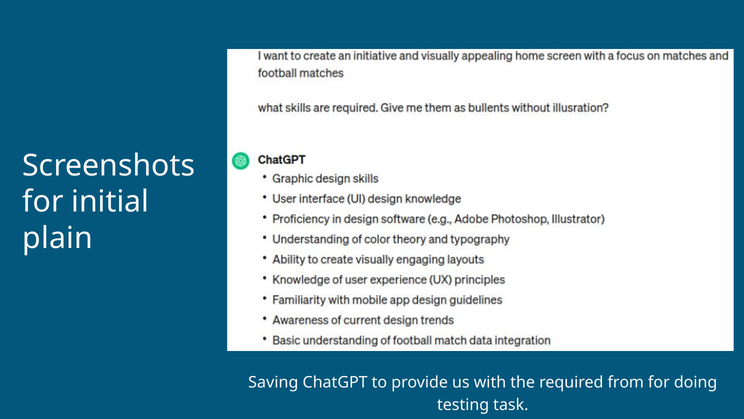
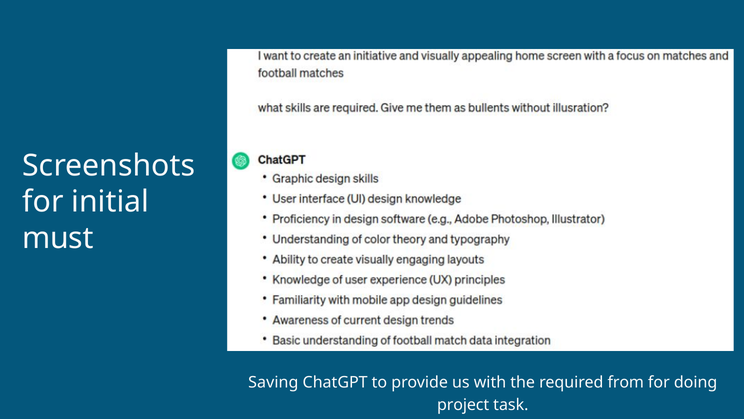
plain: plain -> must
testing: testing -> project
